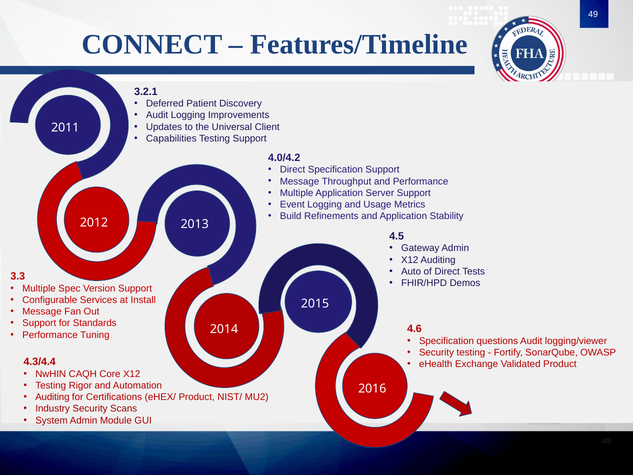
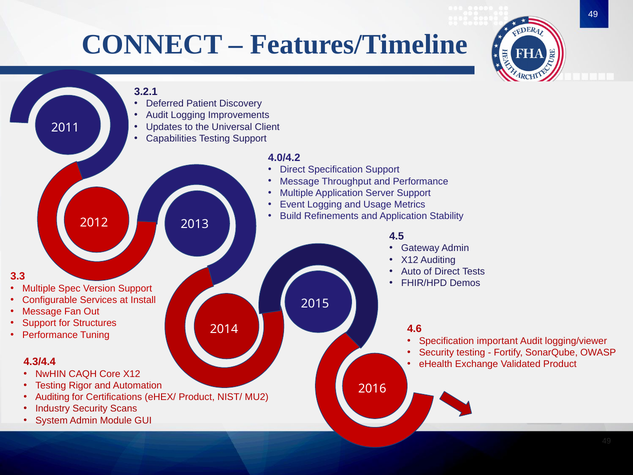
Standards: Standards -> Structures
questions: questions -> important
